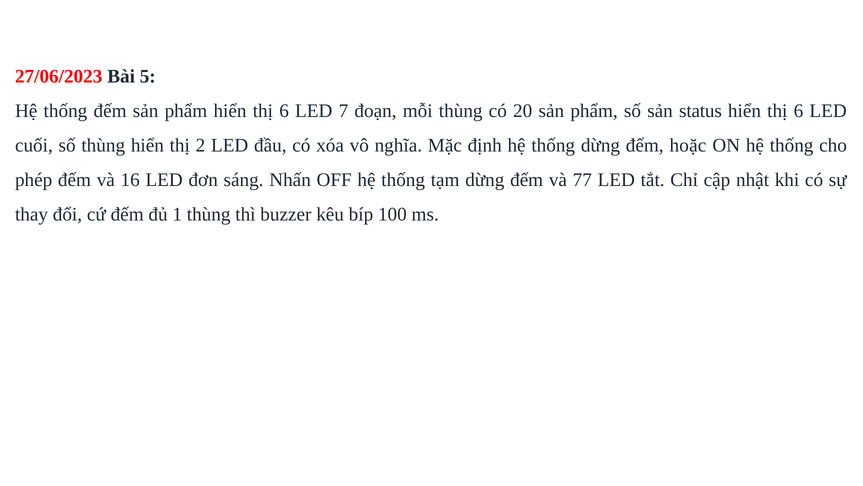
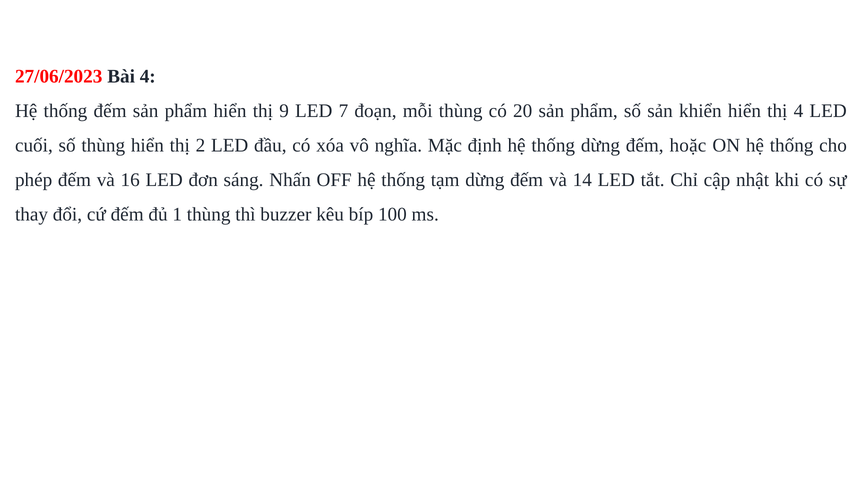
Bài 5: 5 -> 4
phẩm hiển thị 6: 6 -> 9
status: status -> khiển
6 at (799, 111): 6 -> 4
77: 77 -> 14
